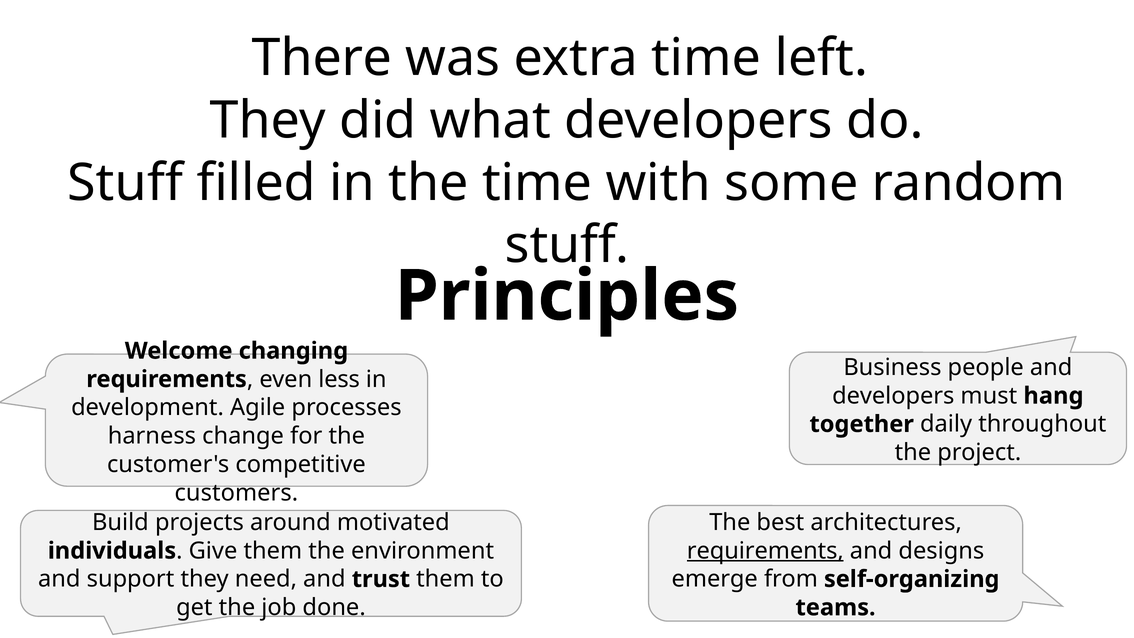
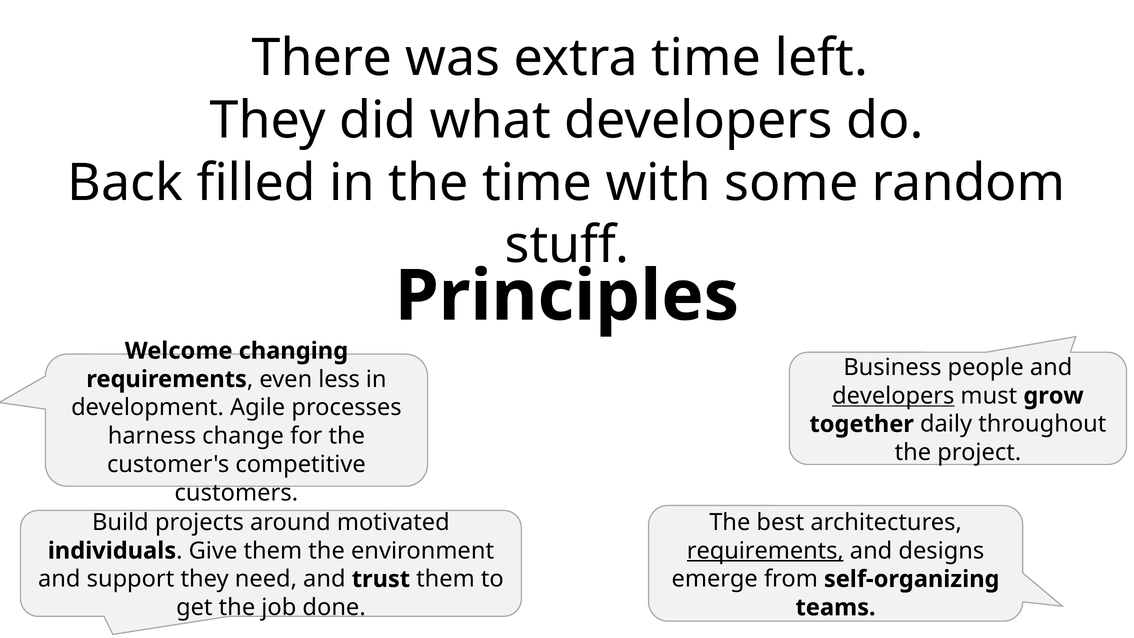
Stuff at (125, 183): Stuff -> Back
developers at (893, 396) underline: none -> present
hang: hang -> grow
